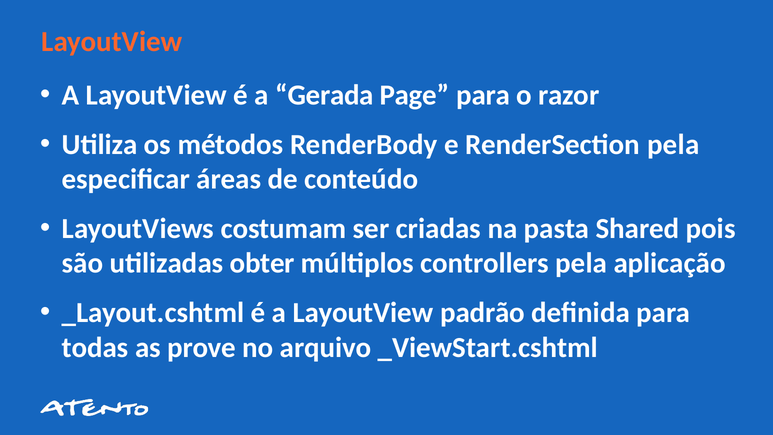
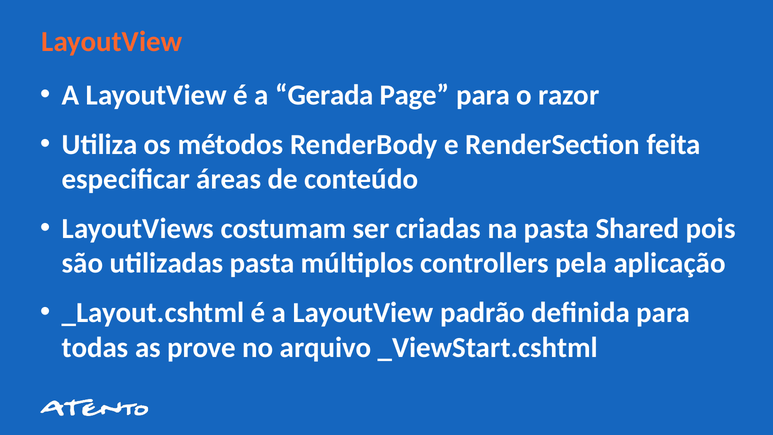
RenderSection pela: pela -> feita
utilizadas obter: obter -> pasta
